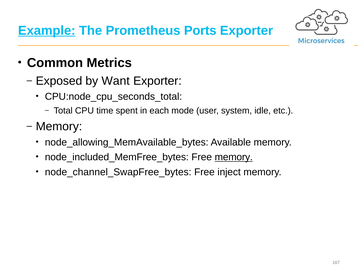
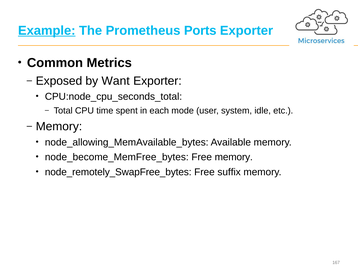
node_included_MemFree_bytes: node_included_MemFree_bytes -> node_become_MemFree_bytes
memory at (234, 157) underline: present -> none
node_channel_SwapFree_bytes: node_channel_SwapFree_bytes -> node_remotely_SwapFree_bytes
inject: inject -> suffix
